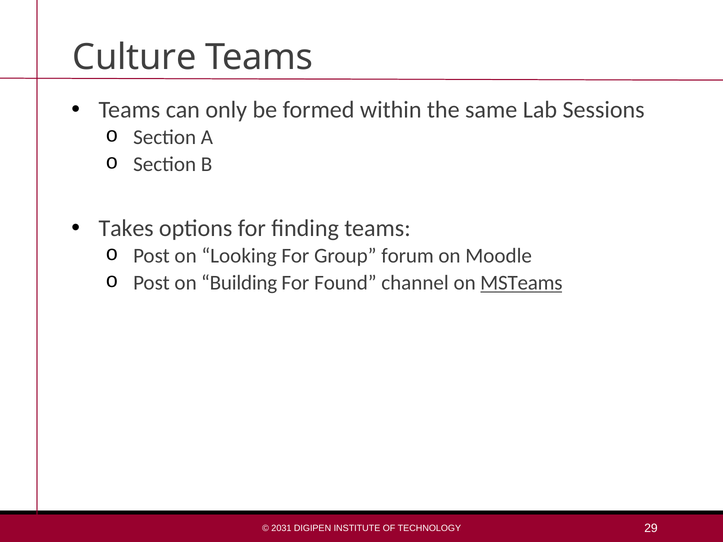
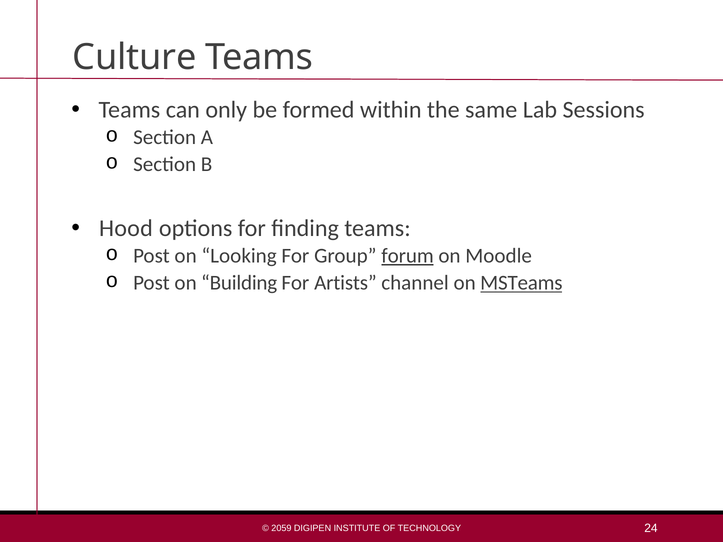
Takes: Takes -> Hood
forum underline: none -> present
Found: Found -> Artists
2031: 2031 -> 2059
29: 29 -> 24
